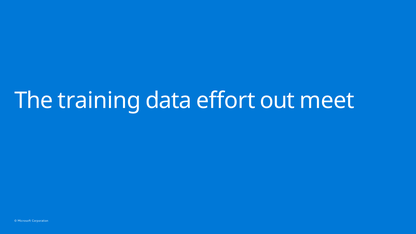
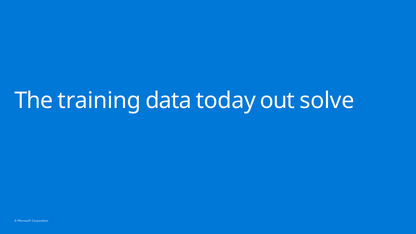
effort: effort -> today
meet: meet -> solve
